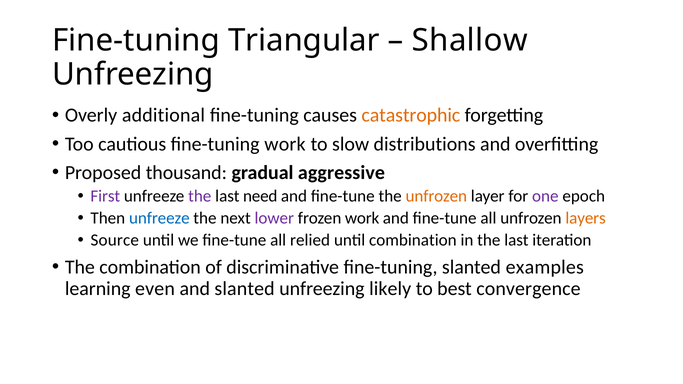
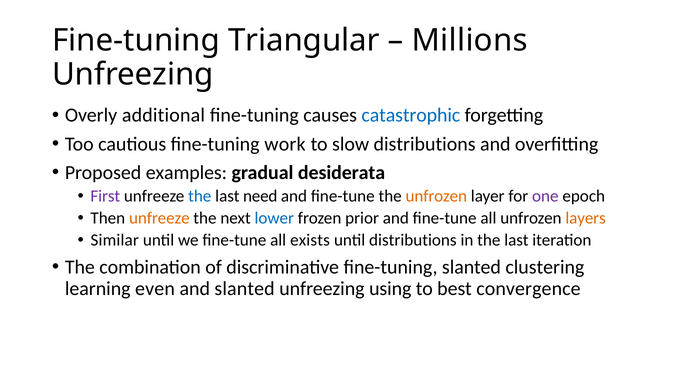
Shallow: Shallow -> Millions
catastrophic colour: orange -> blue
thousand: thousand -> examples
aggressive: aggressive -> desiderata
the at (200, 196) colour: purple -> blue
unfreeze at (159, 218) colour: blue -> orange
lower colour: purple -> blue
frozen work: work -> prior
Source: Source -> Similar
relied: relied -> exists
until combination: combination -> distributions
examples: examples -> clustering
likely: likely -> using
